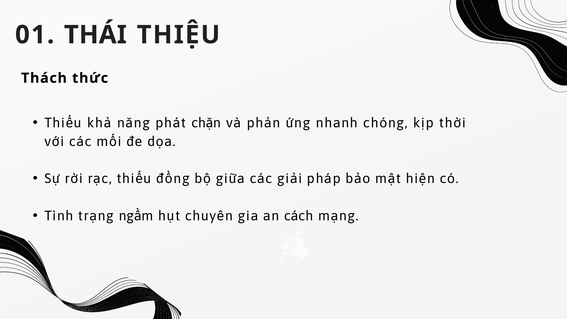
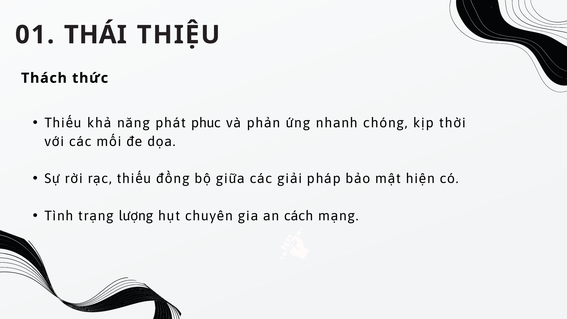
chặn: chặn -> phuc
ngầm: ngầm -> lượng
